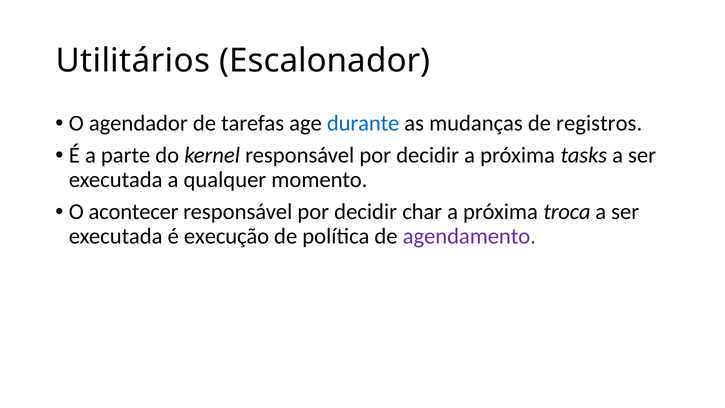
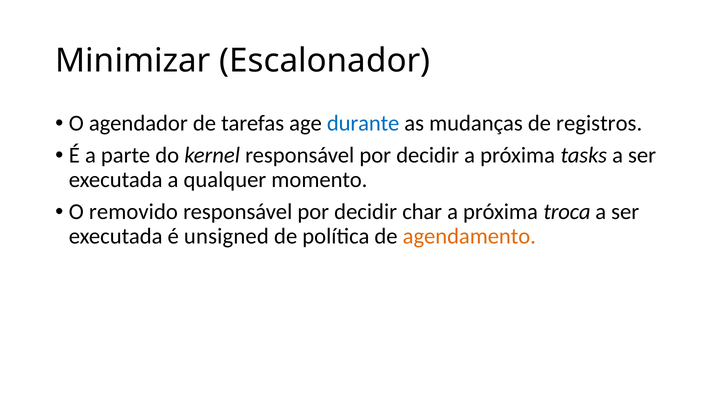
Utilitários: Utilitários -> Minimizar
acontecer: acontecer -> removido
execução: execução -> unsigned
agendamento colour: purple -> orange
